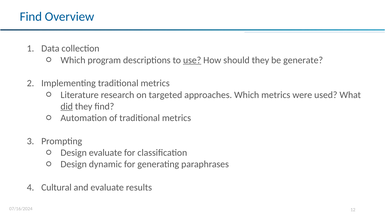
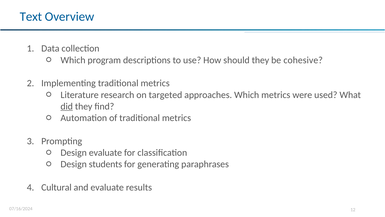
Find at (31, 17): Find -> Text
use underline: present -> none
generate: generate -> cohesive
dynamic: dynamic -> students
